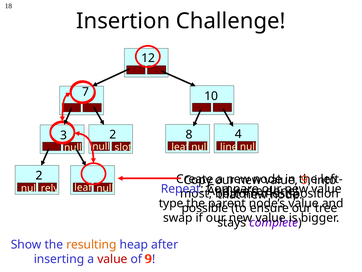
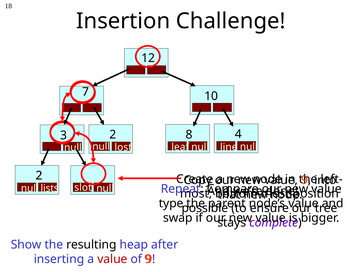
slot: slot -> lost
leaf at (83, 187): leaf -> slot
rely: rely -> lists
resulting colour: orange -> black
